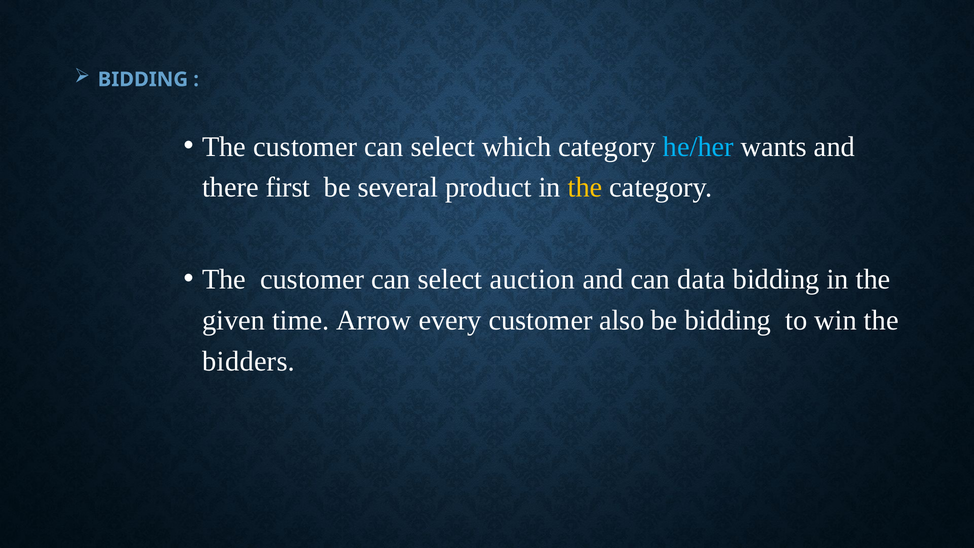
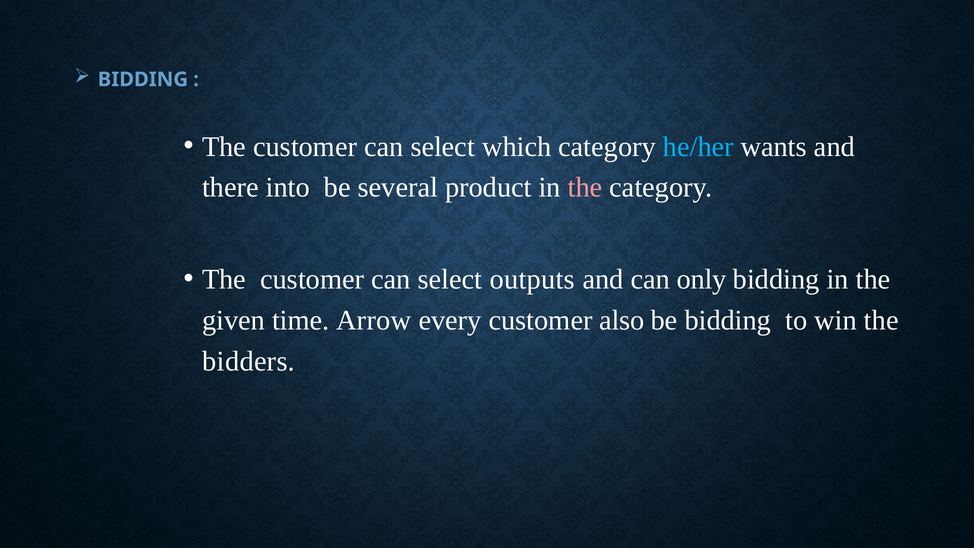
first: first -> into
the at (585, 188) colour: yellow -> pink
auction: auction -> outputs
data: data -> only
